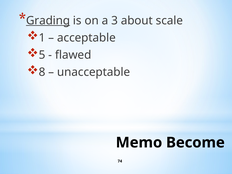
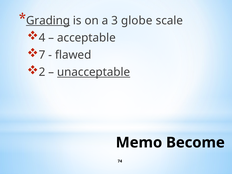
about: about -> globe
1: 1 -> 4
5: 5 -> 7
8: 8 -> 2
unacceptable underline: none -> present
